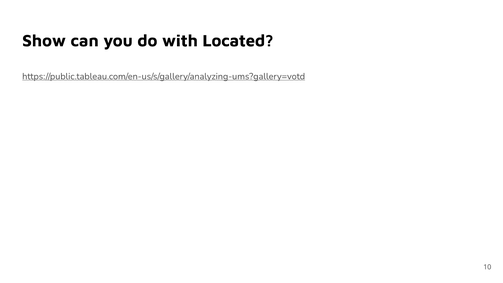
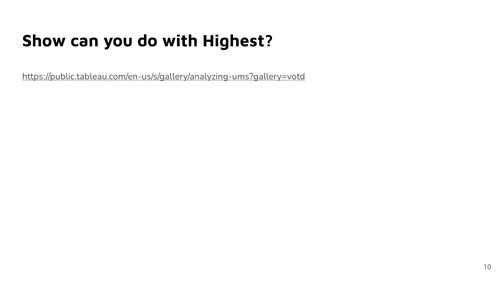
Located: Located -> Highest
